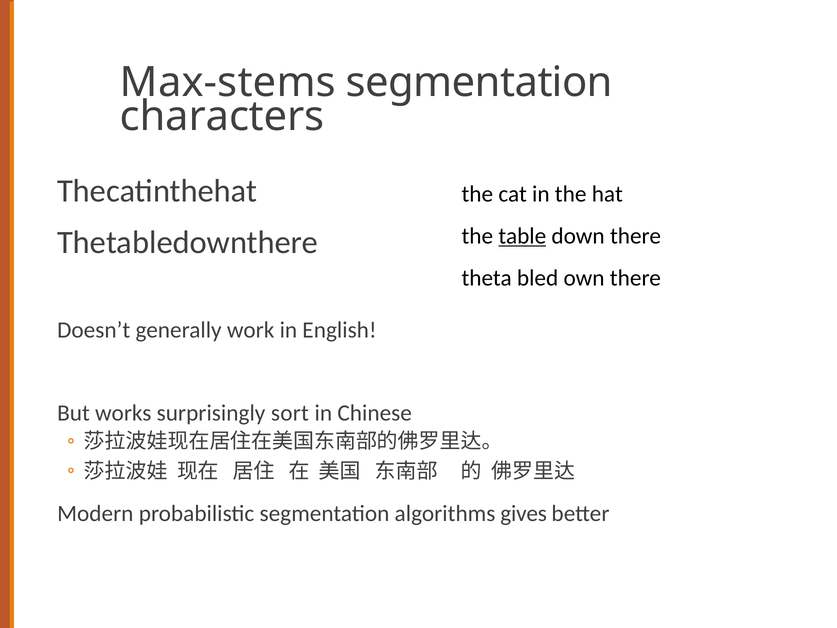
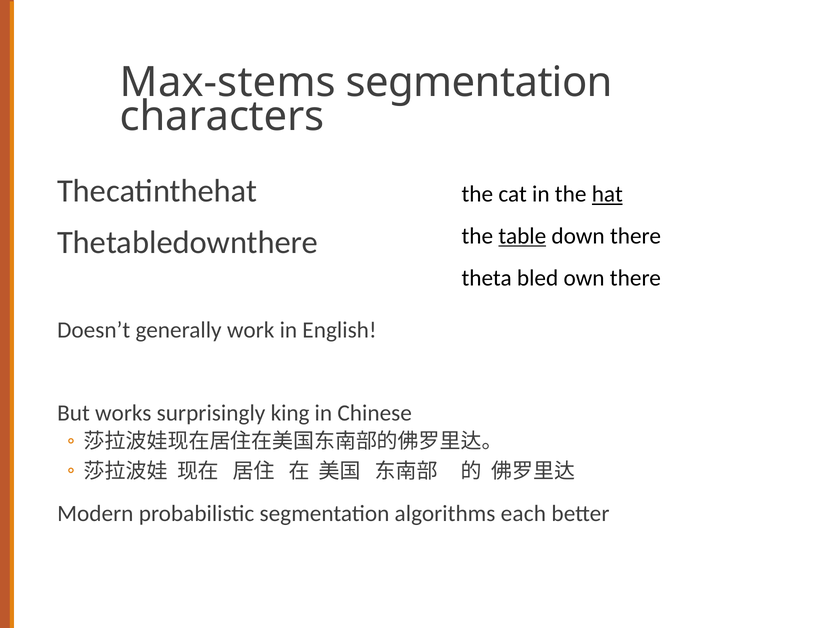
hat underline: none -> present
sort: sort -> king
gives: gives -> each
